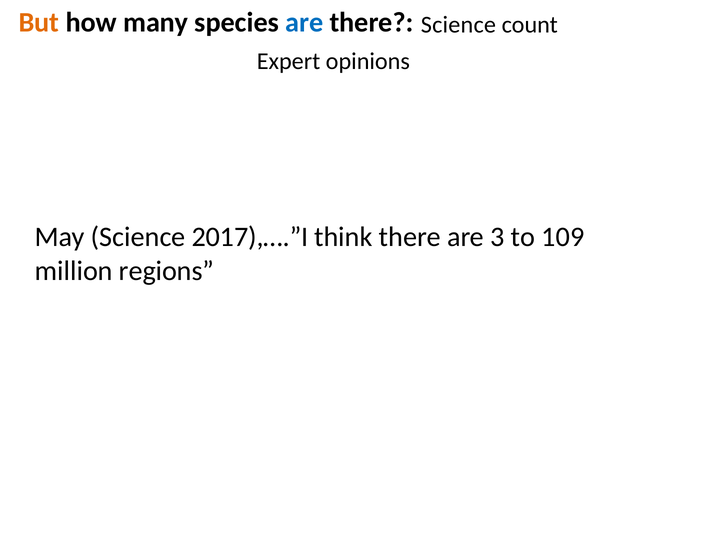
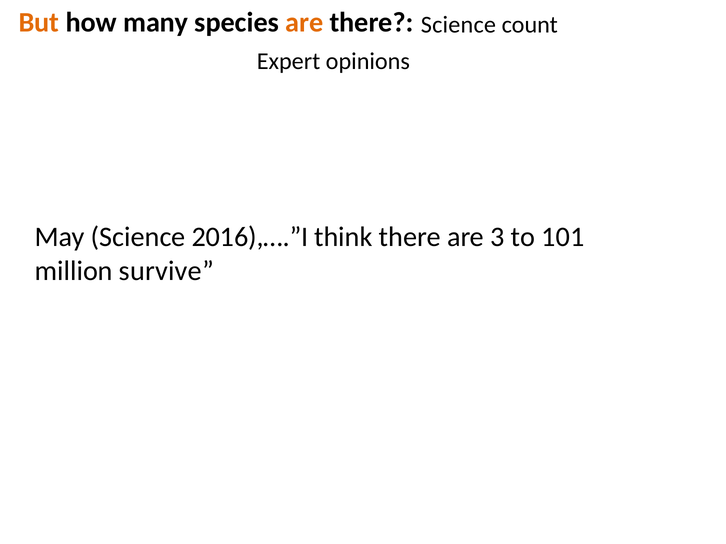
are at (304, 22) colour: blue -> orange
2017),….”I: 2017),….”I -> 2016),….”I
109: 109 -> 101
regions: regions -> survive
